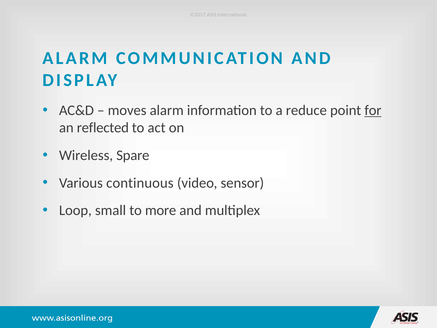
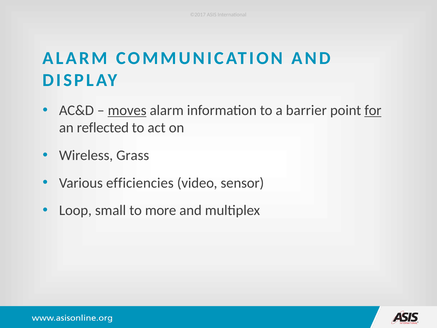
moves underline: none -> present
reduce: reduce -> barrier
Spare: Spare -> Grass
continuous: continuous -> efficiencies
